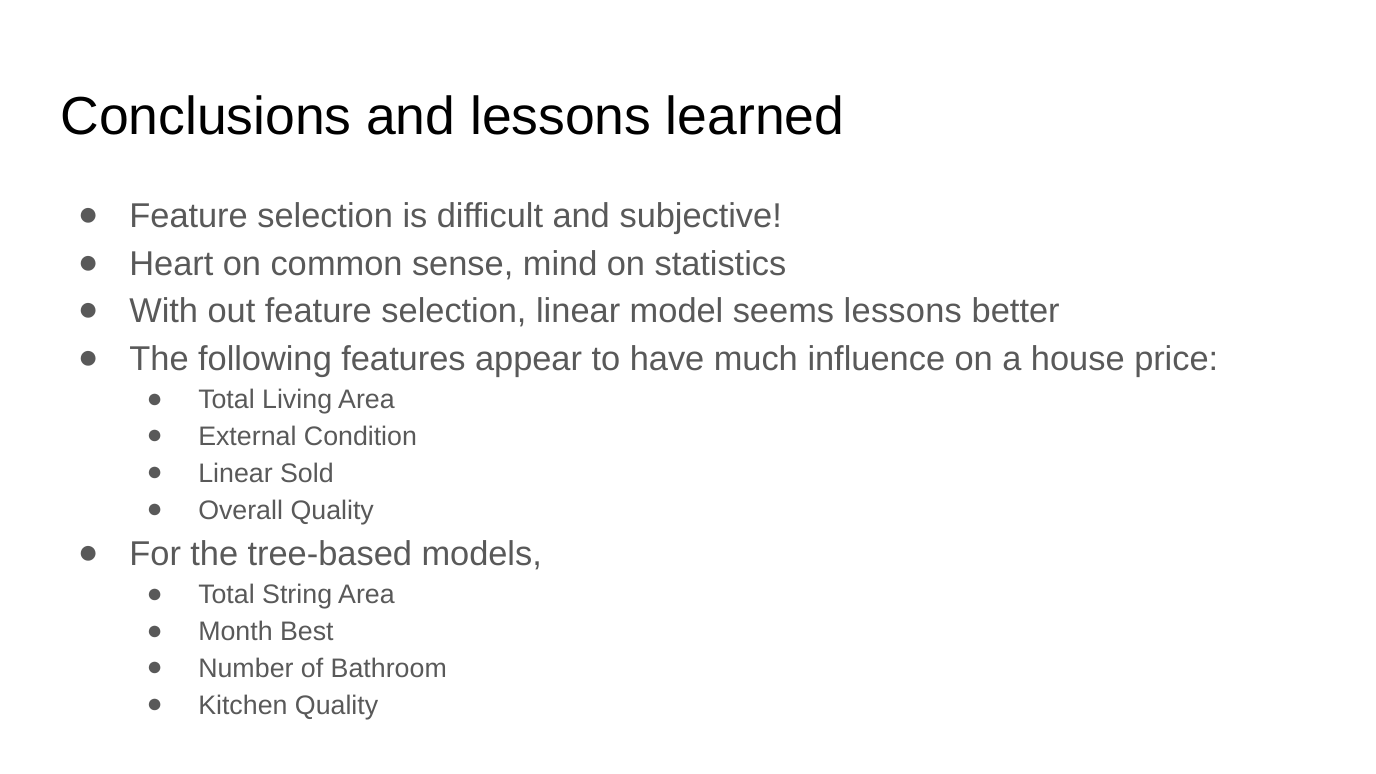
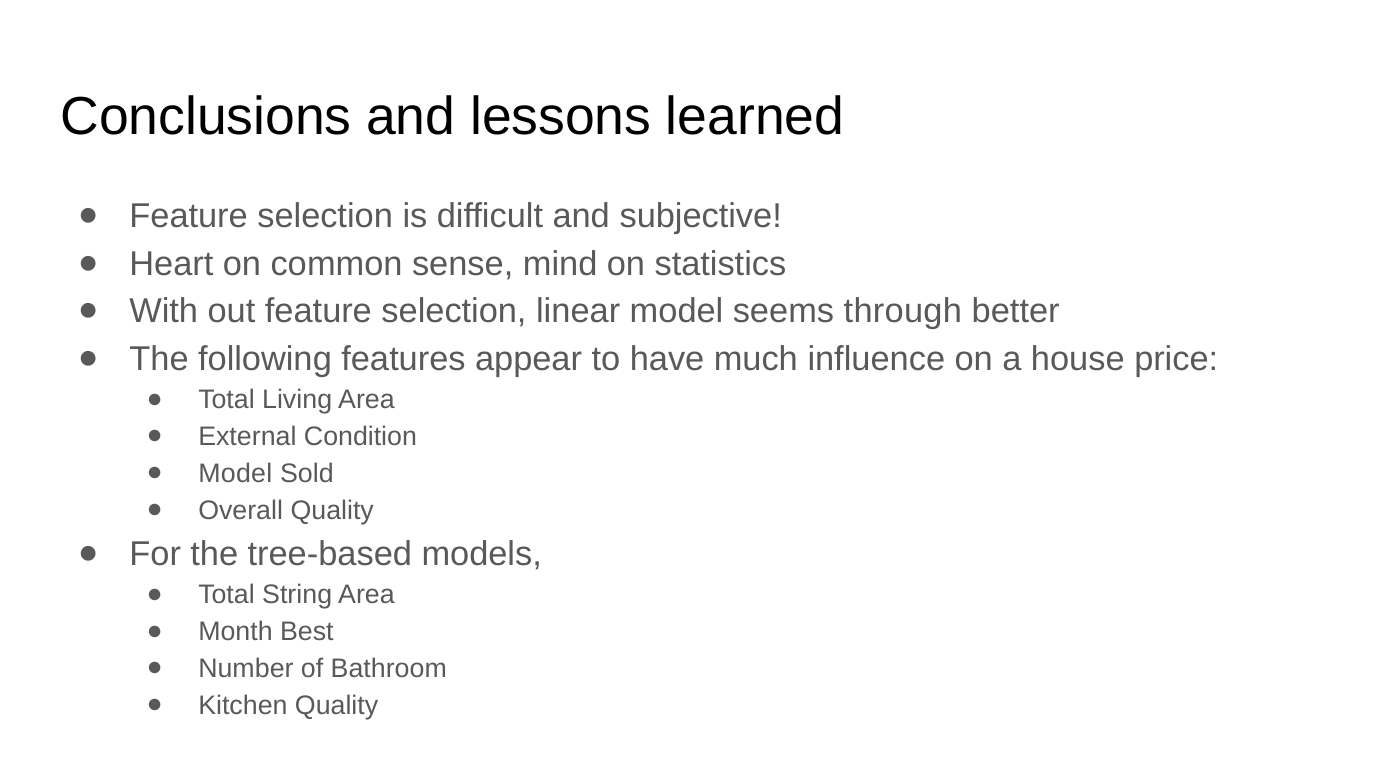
seems lessons: lessons -> through
Linear at (235, 473): Linear -> Model
